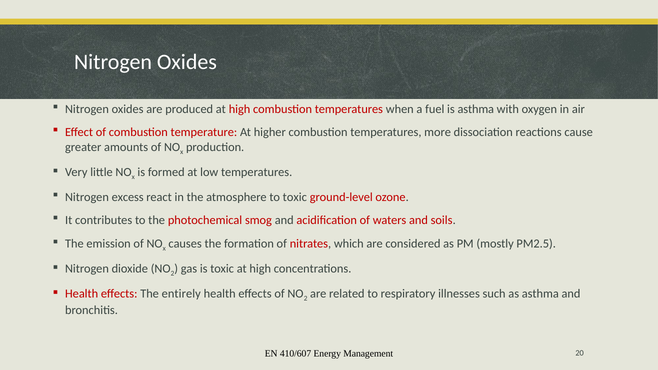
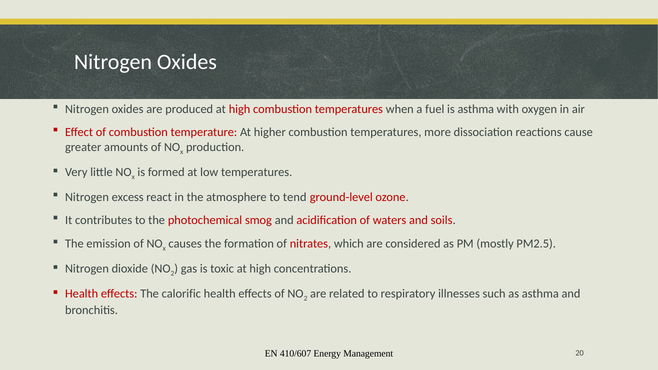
to toxic: toxic -> tend
entirely: entirely -> calorific
